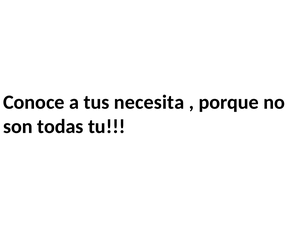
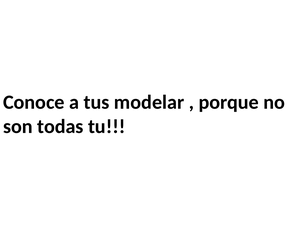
necesita: necesita -> modelar
